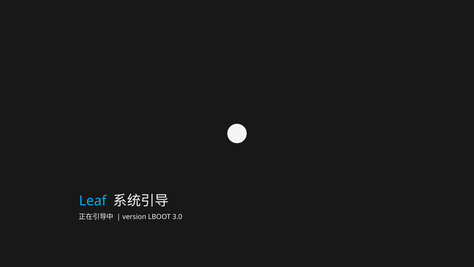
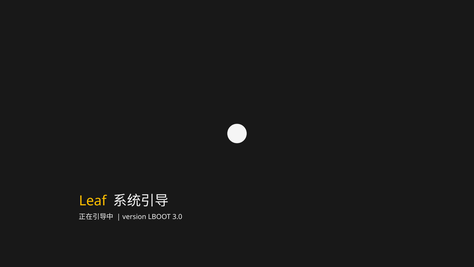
Leaf colour: light blue -> yellow
